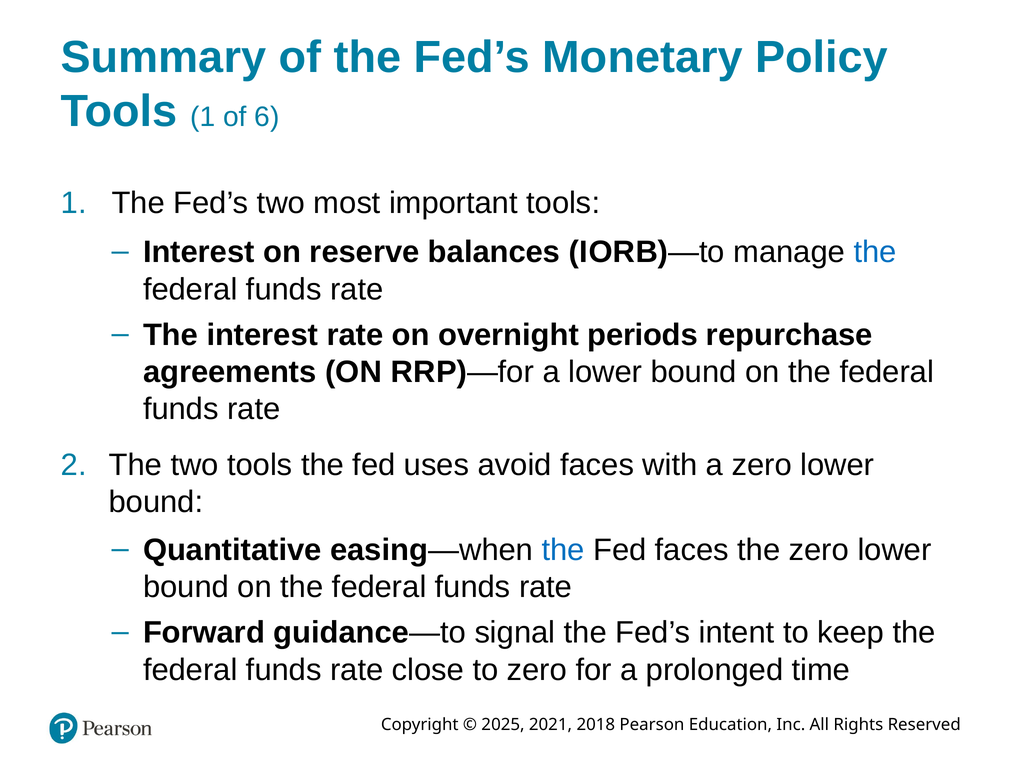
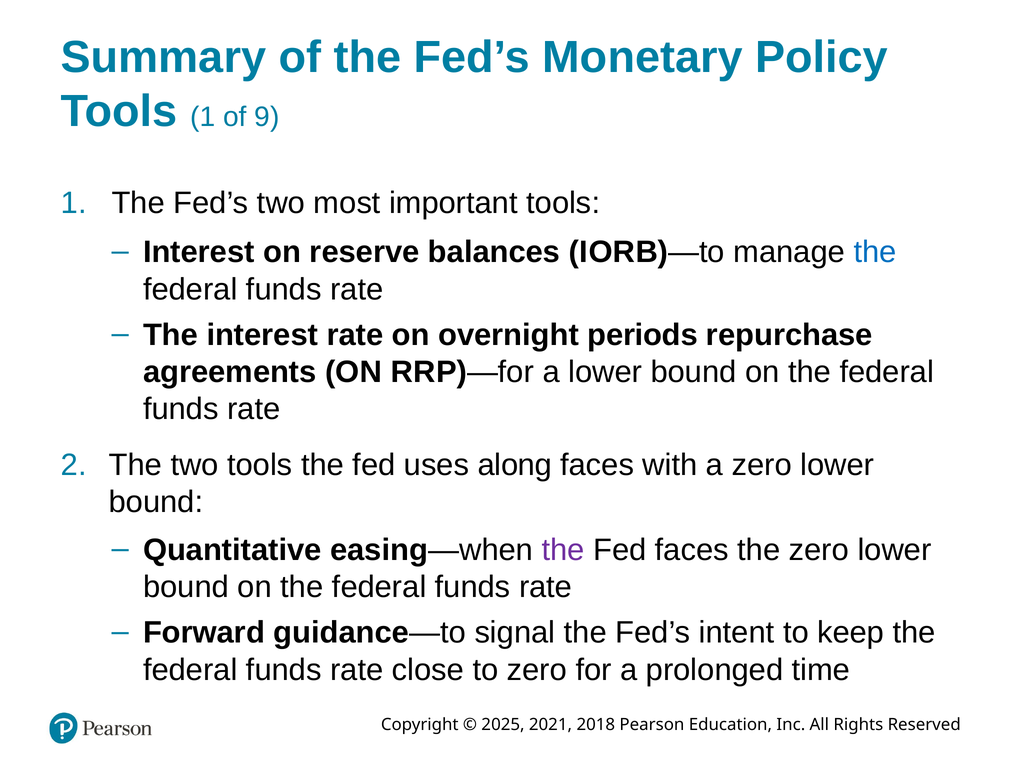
6: 6 -> 9
avoid: avoid -> along
the at (563, 550) colour: blue -> purple
